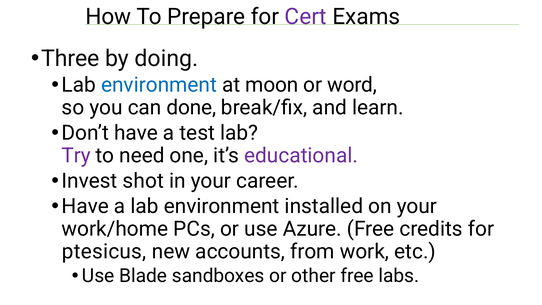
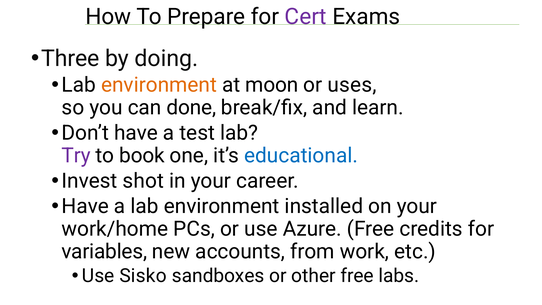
environment at (159, 85) colour: blue -> orange
word: word -> uses
need: need -> book
educational colour: purple -> blue
ptesicus: ptesicus -> variables
Blade: Blade -> Sisko
